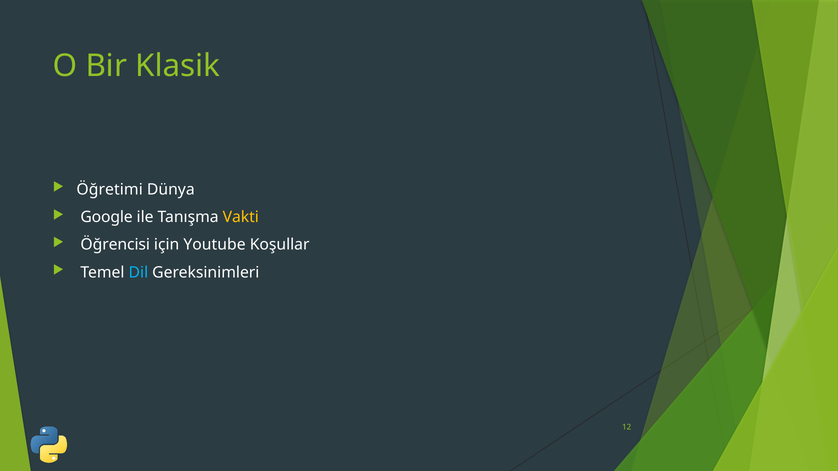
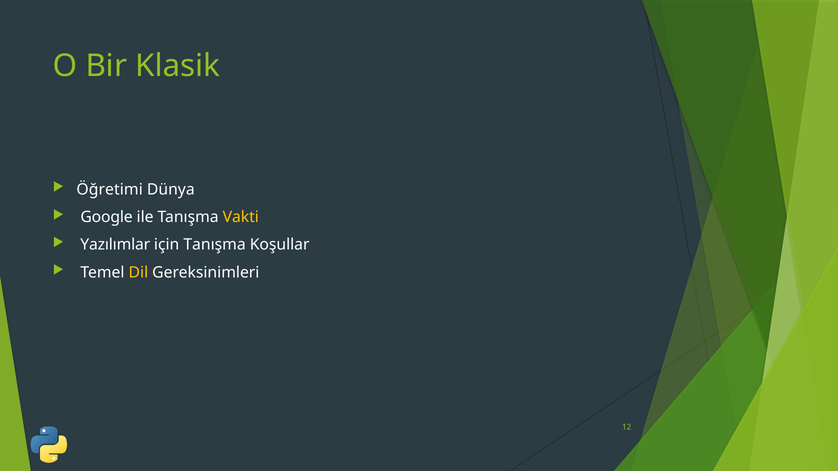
Öğrencisi: Öğrencisi -> Yazılımlar
için Youtube: Youtube -> Tanışma
Dil colour: light blue -> yellow
